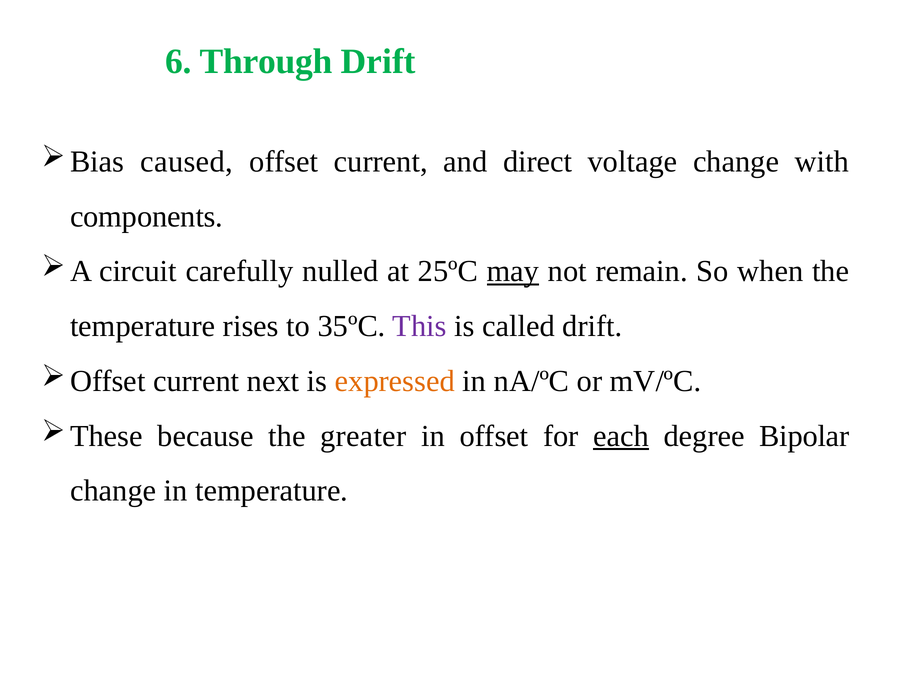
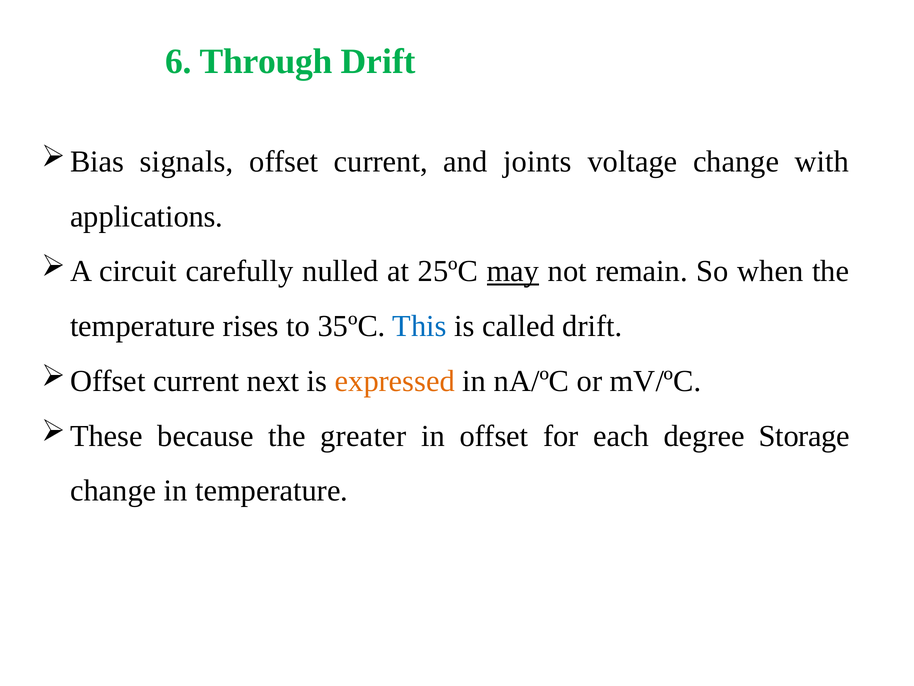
caused: caused -> signals
direct: direct -> joints
components: components -> applications
This colour: purple -> blue
each underline: present -> none
Bipolar: Bipolar -> Storage
